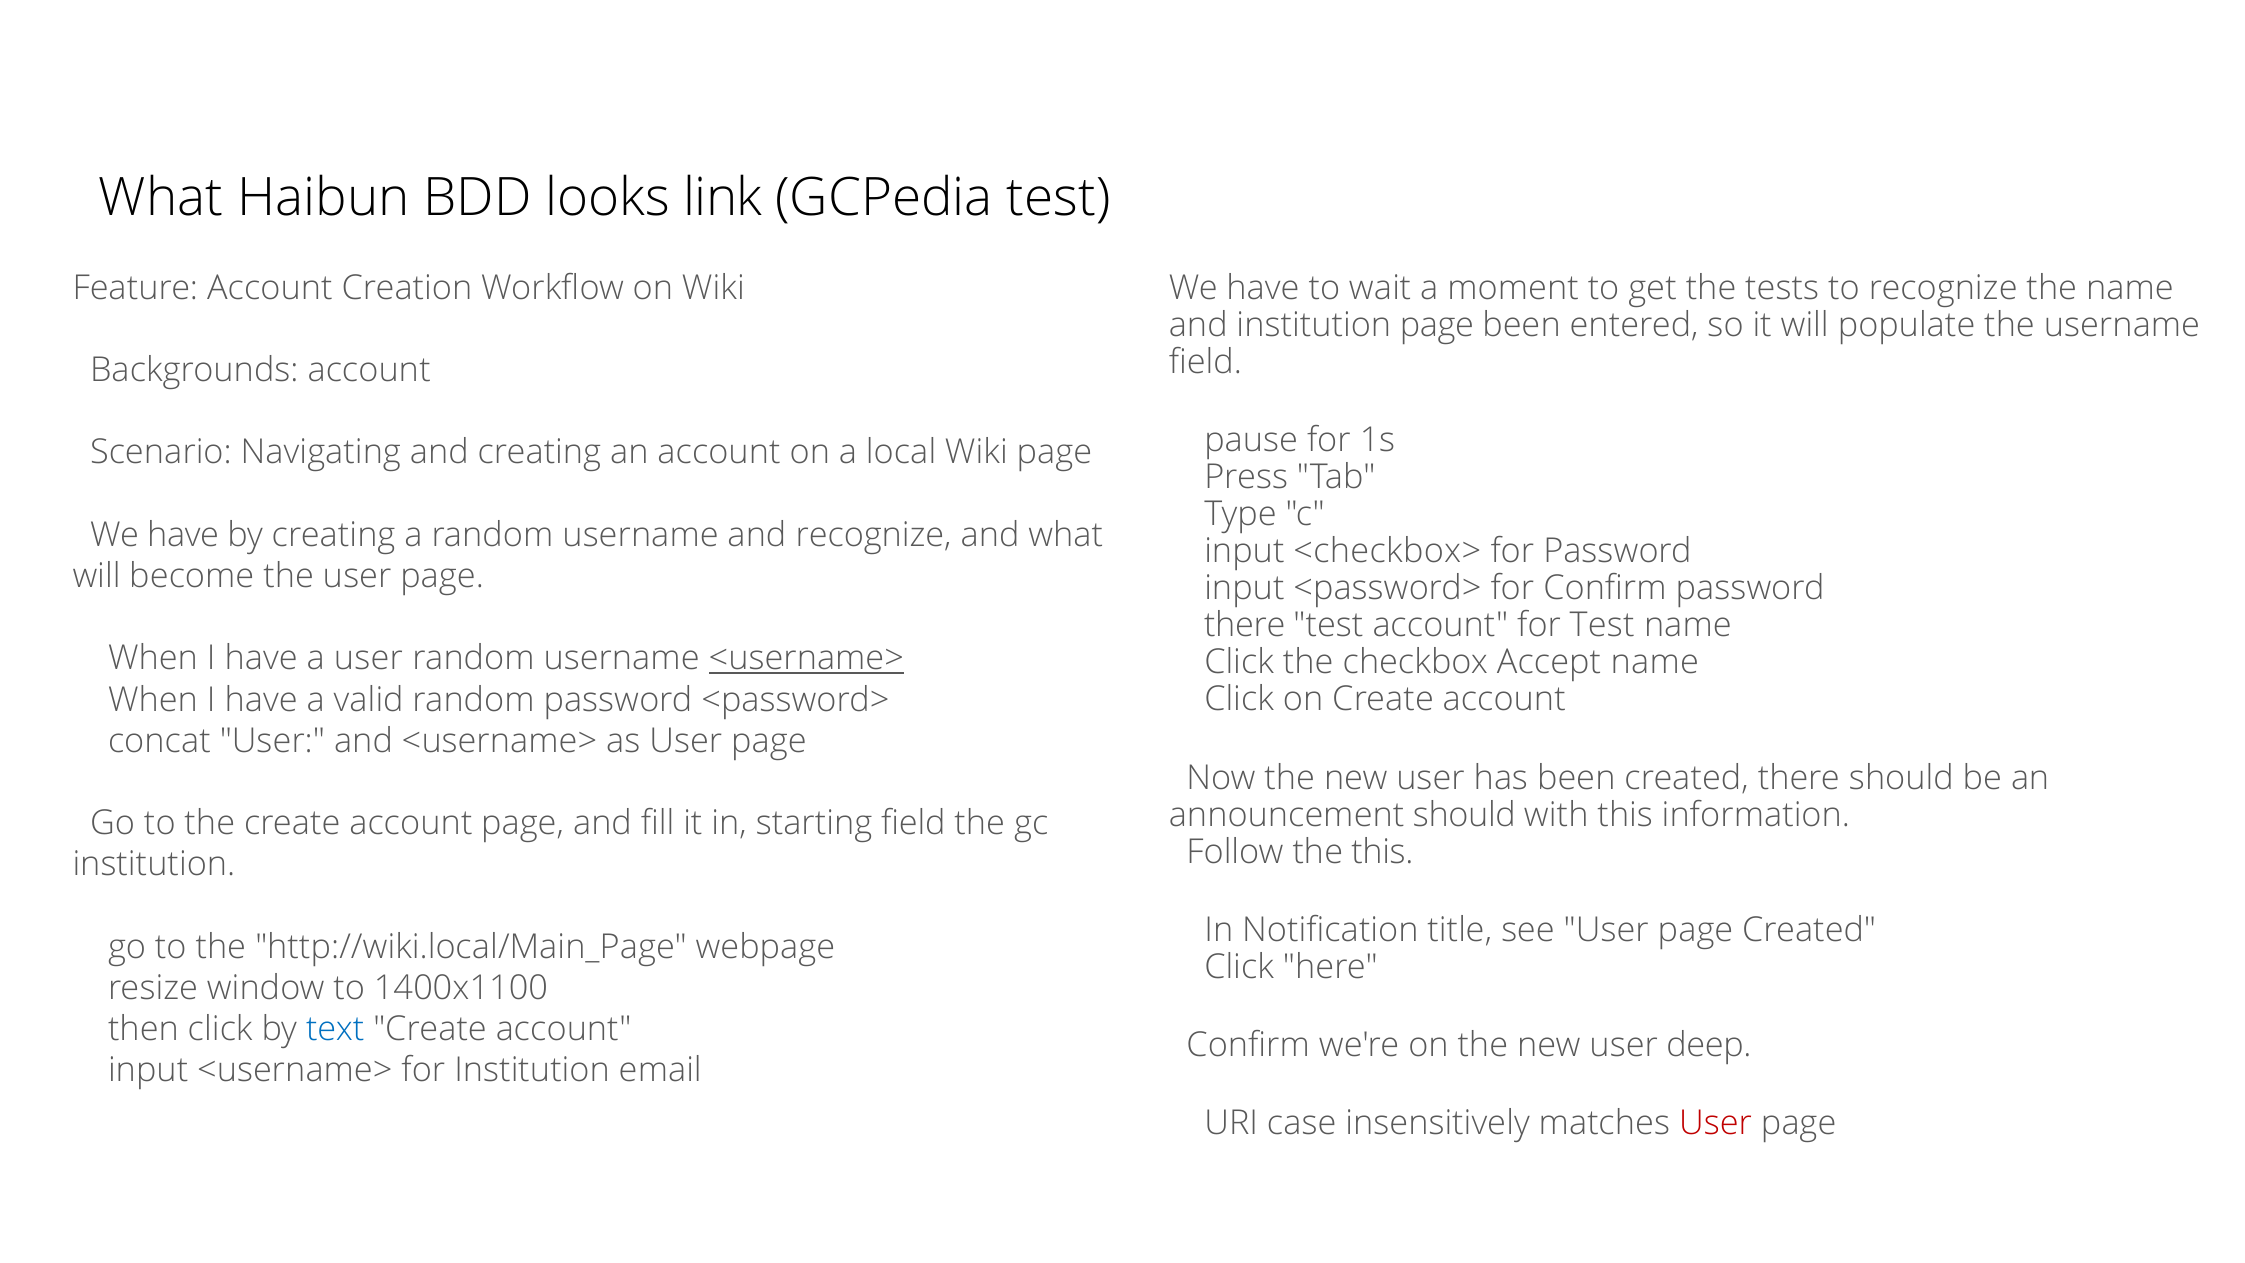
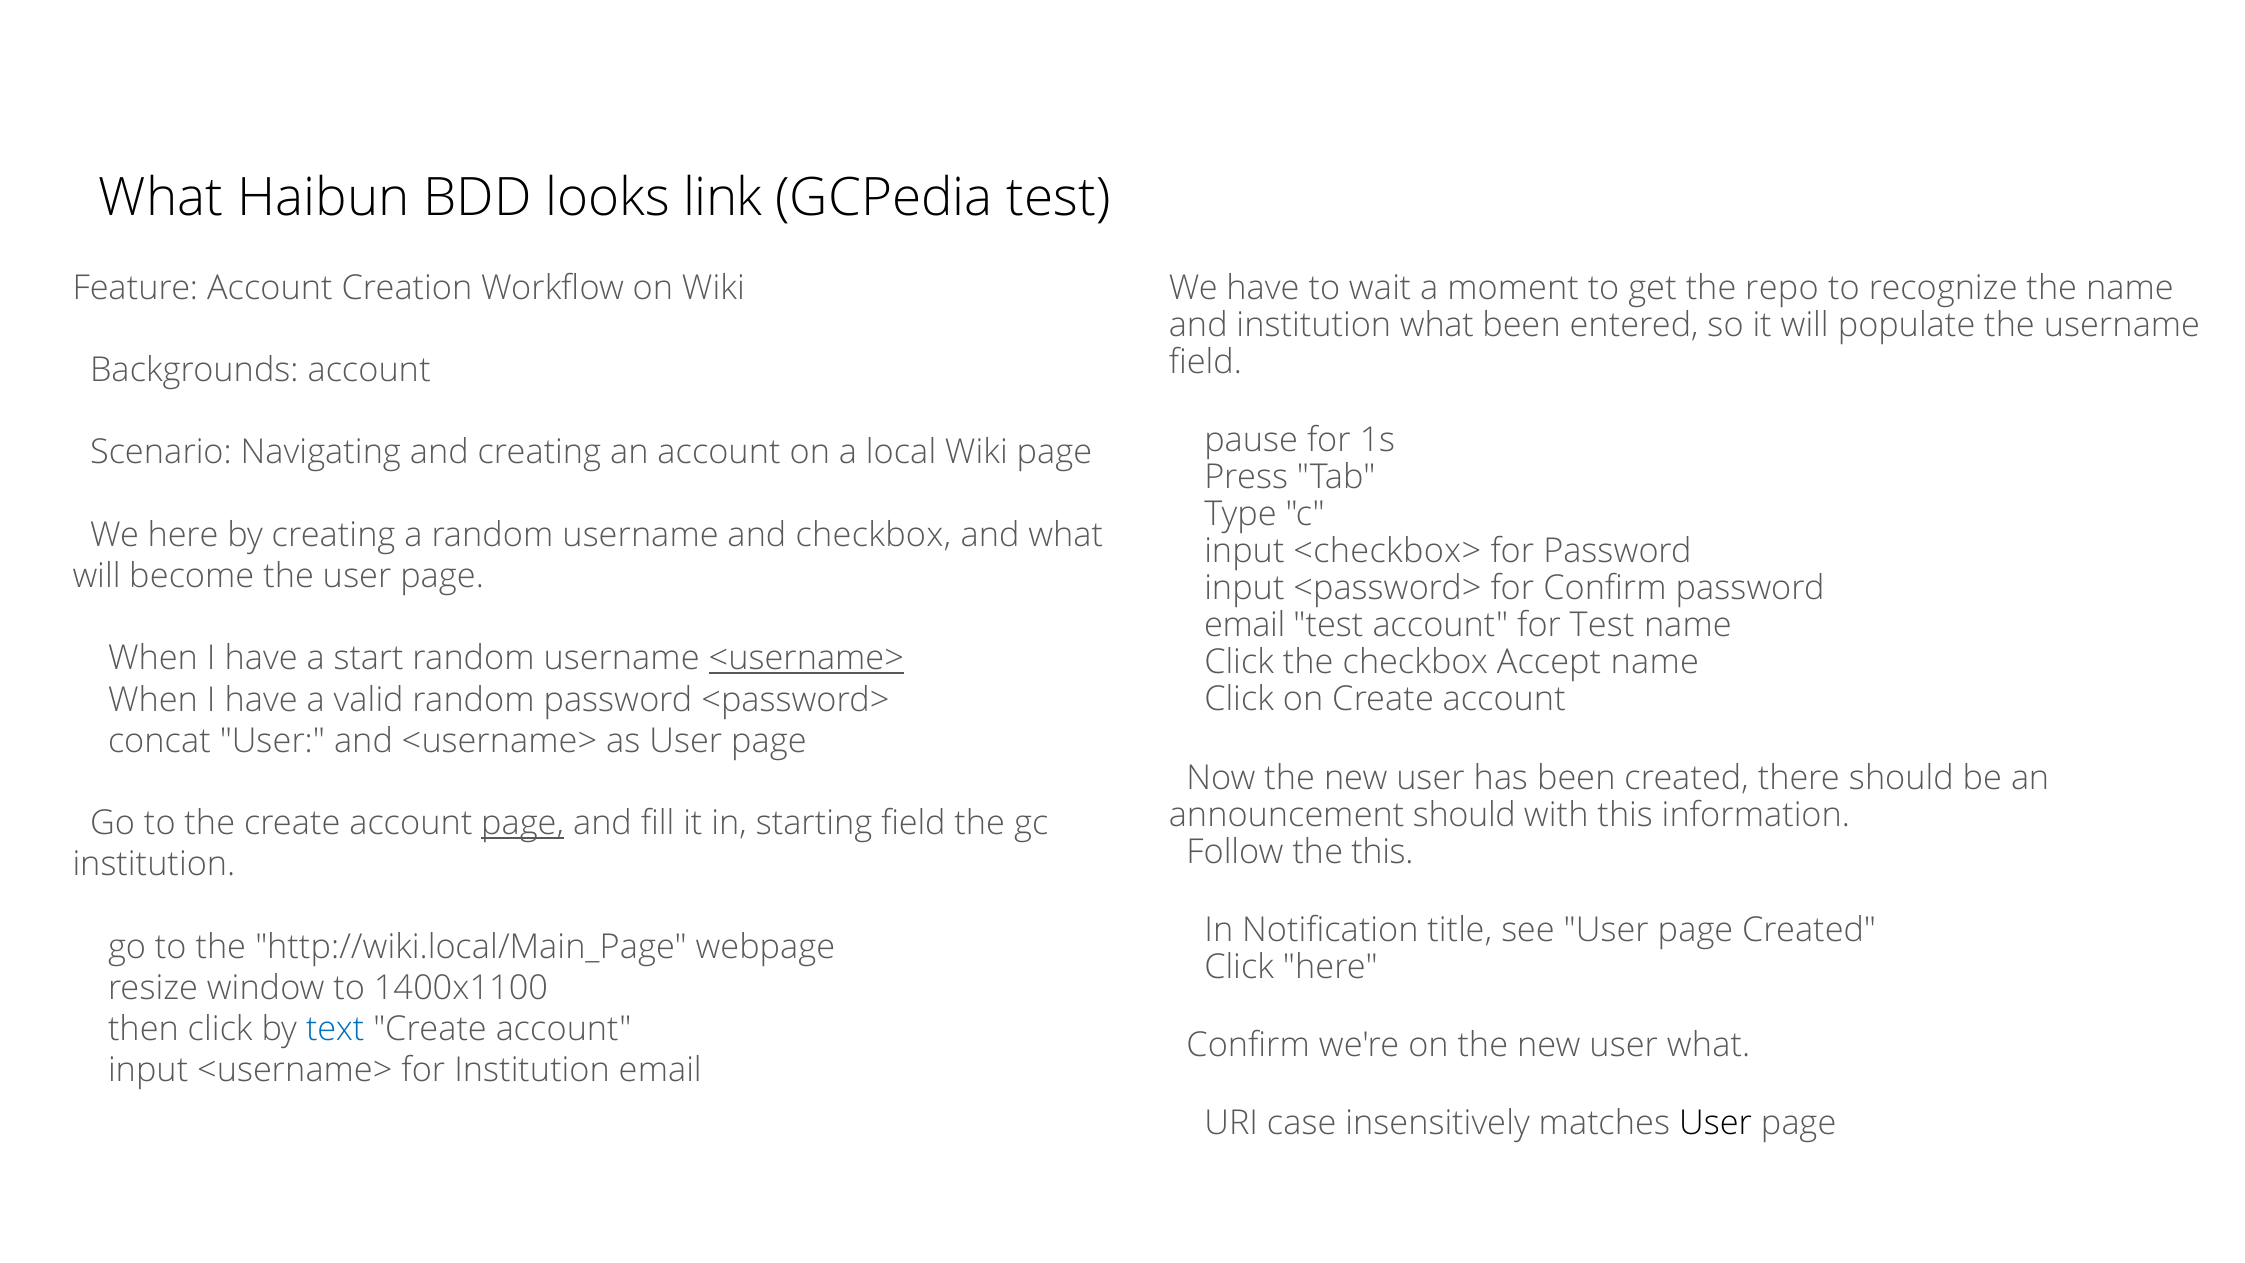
tests: tests -> repo
institution page: page -> what
have at (183, 535): have -> here
and recognize: recognize -> checkbox
there at (1245, 625): there -> email
a user: user -> start
page at (523, 823) underline: none -> present
user deep: deep -> what
User at (1716, 1123) colour: red -> black
